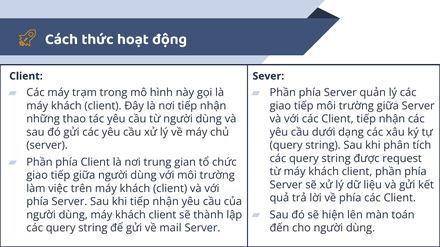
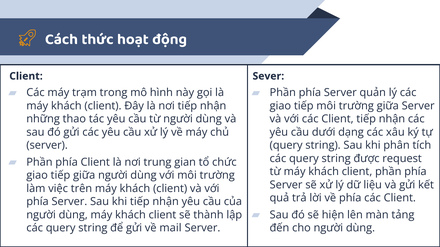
toán: toán -> tảng
